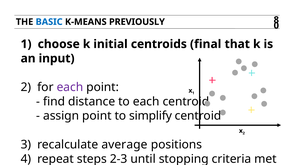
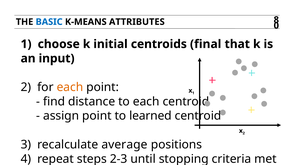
PREVIOUSLY: PREVIOUSLY -> ATTRIBUTES
each at (70, 87) colour: purple -> orange
simplify: simplify -> learned
